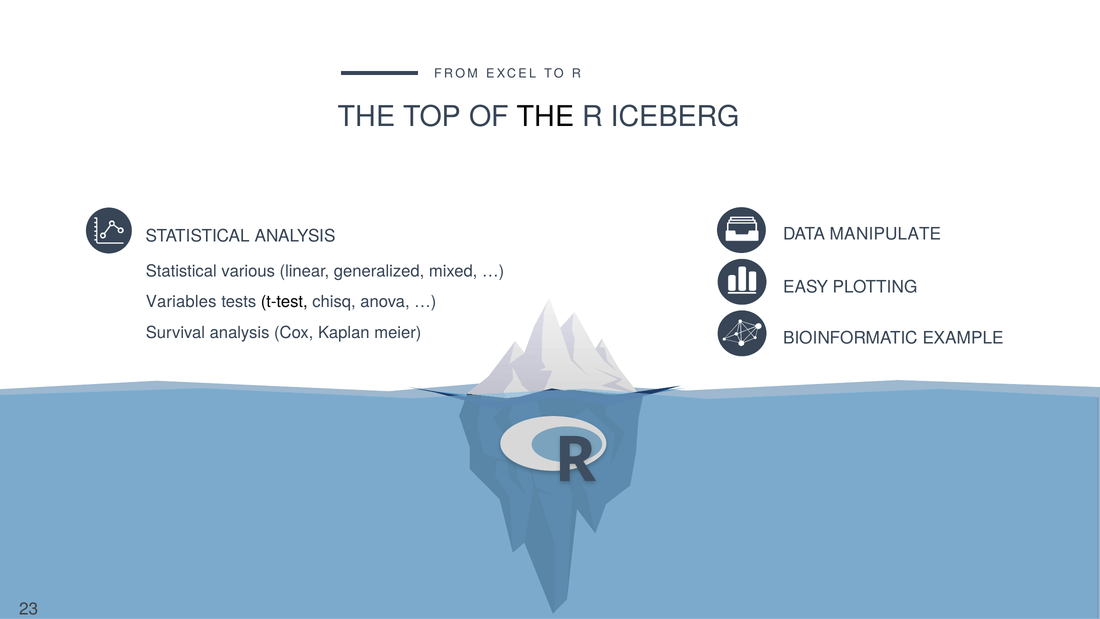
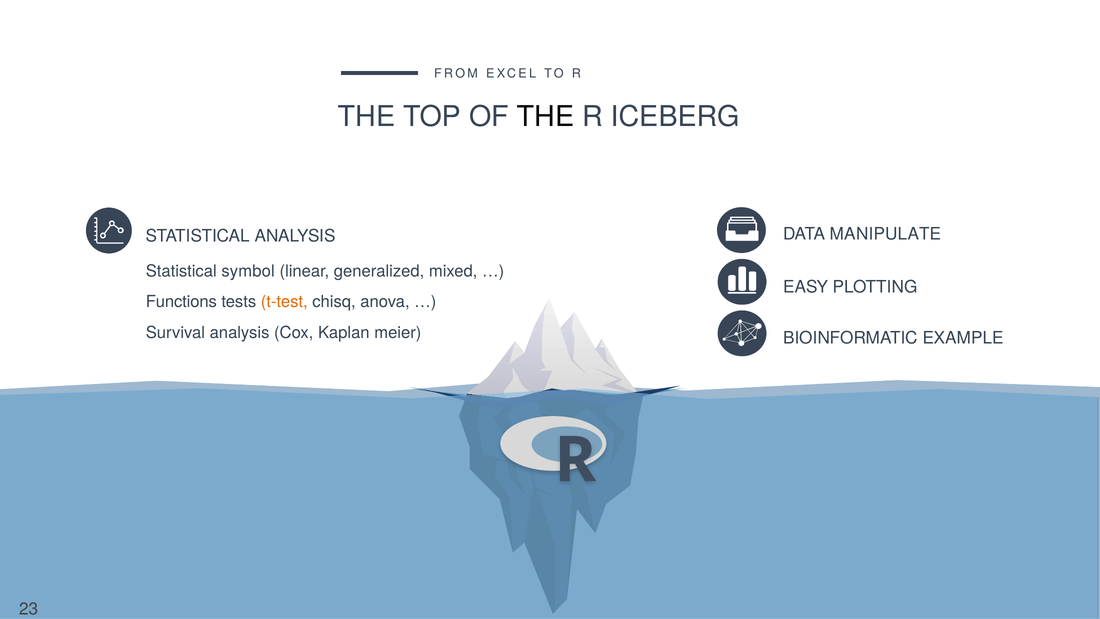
various: various -> symbol
Variables: Variables -> Functions
t-test colour: black -> orange
